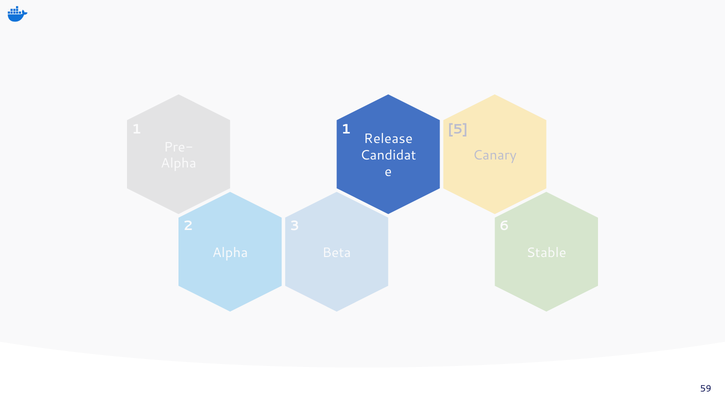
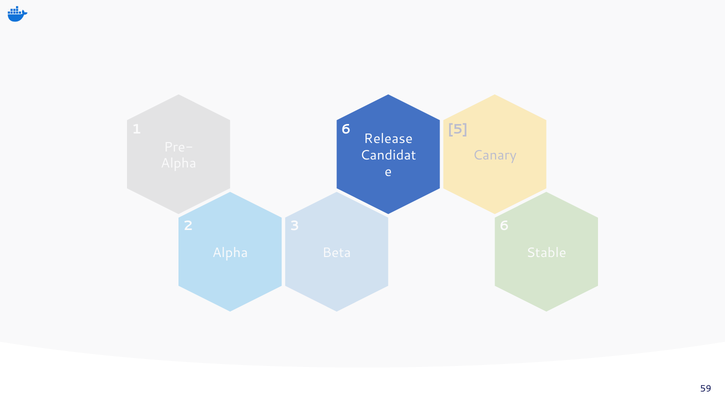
1 at (346, 129): 1 -> 6
